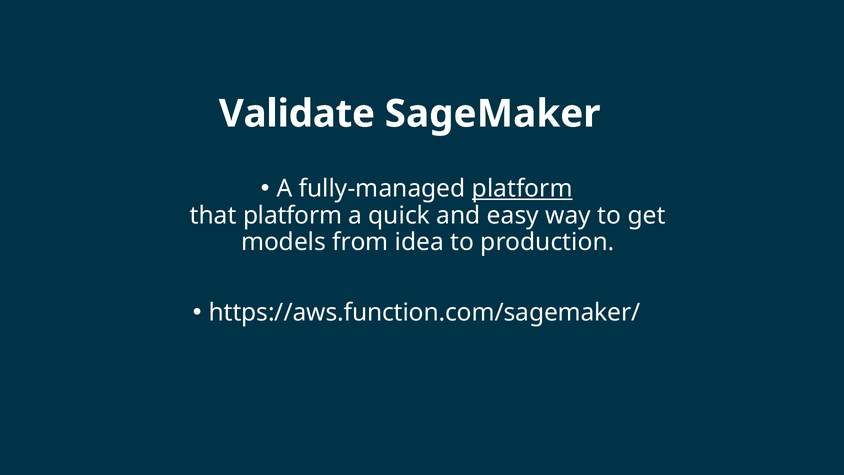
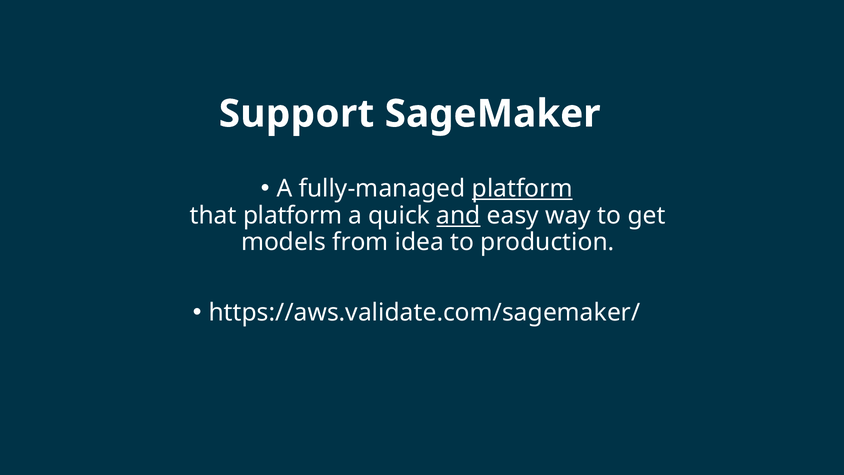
Validate: Validate -> Support
and underline: none -> present
https://aws.function.com/sagemaker/: https://aws.function.com/sagemaker/ -> https://aws.validate.com/sagemaker/
